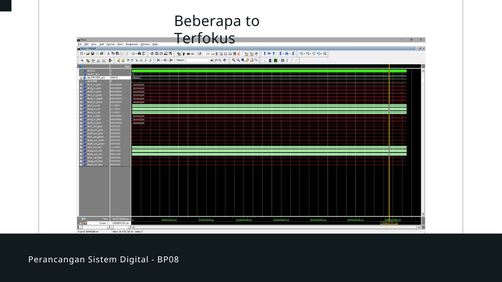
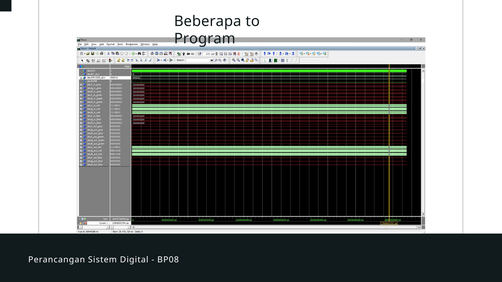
Terfokus: Terfokus -> Program
